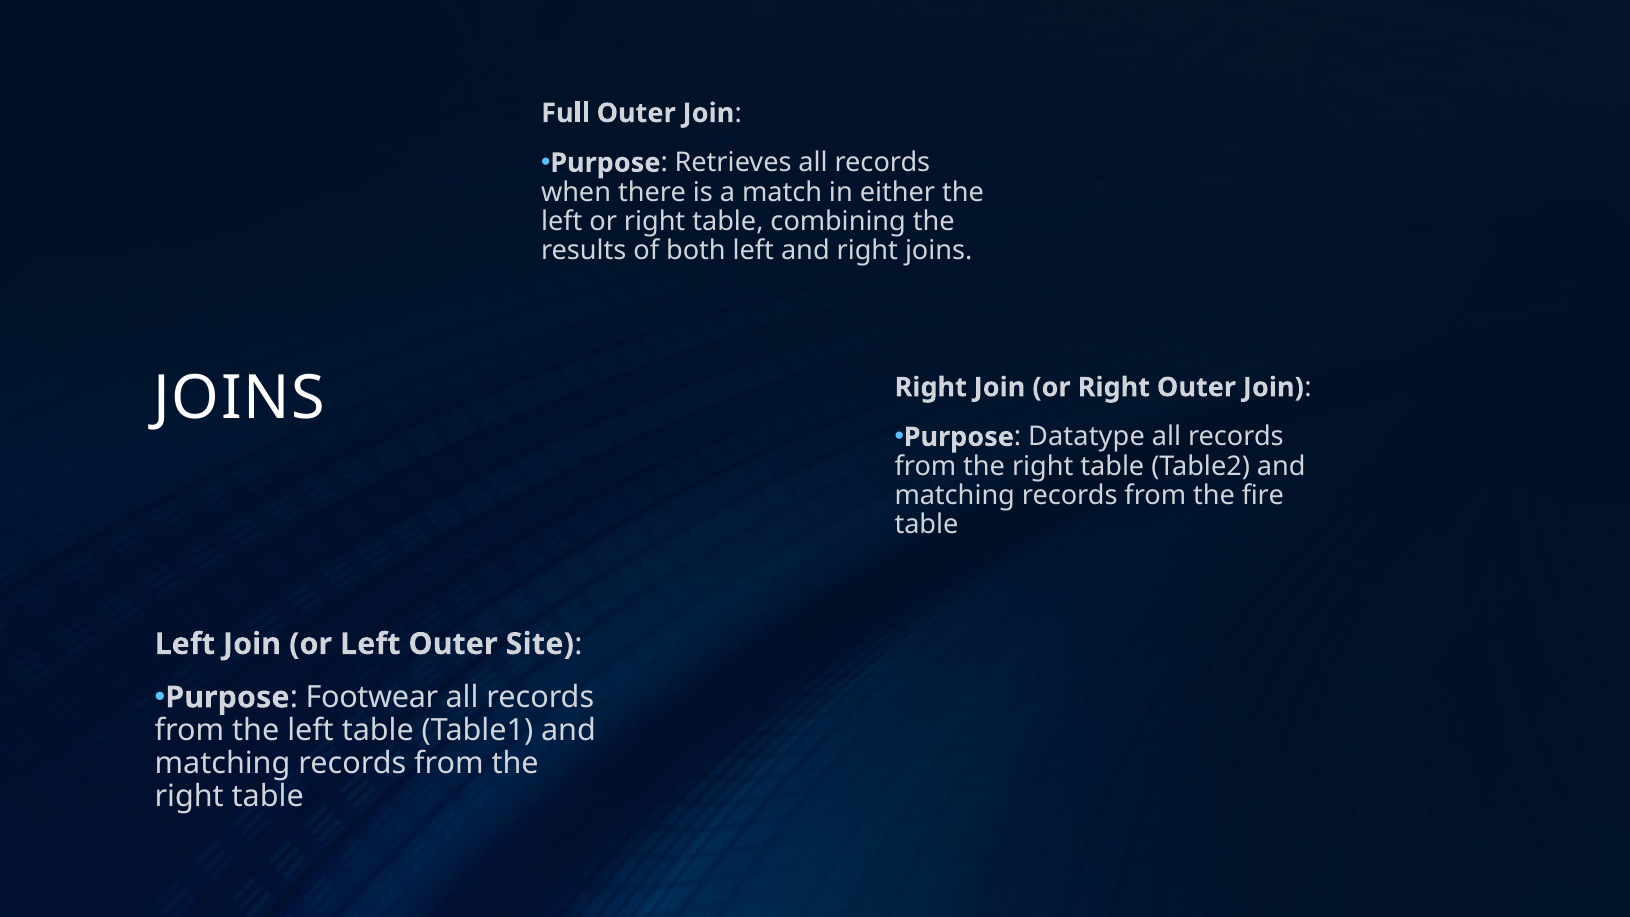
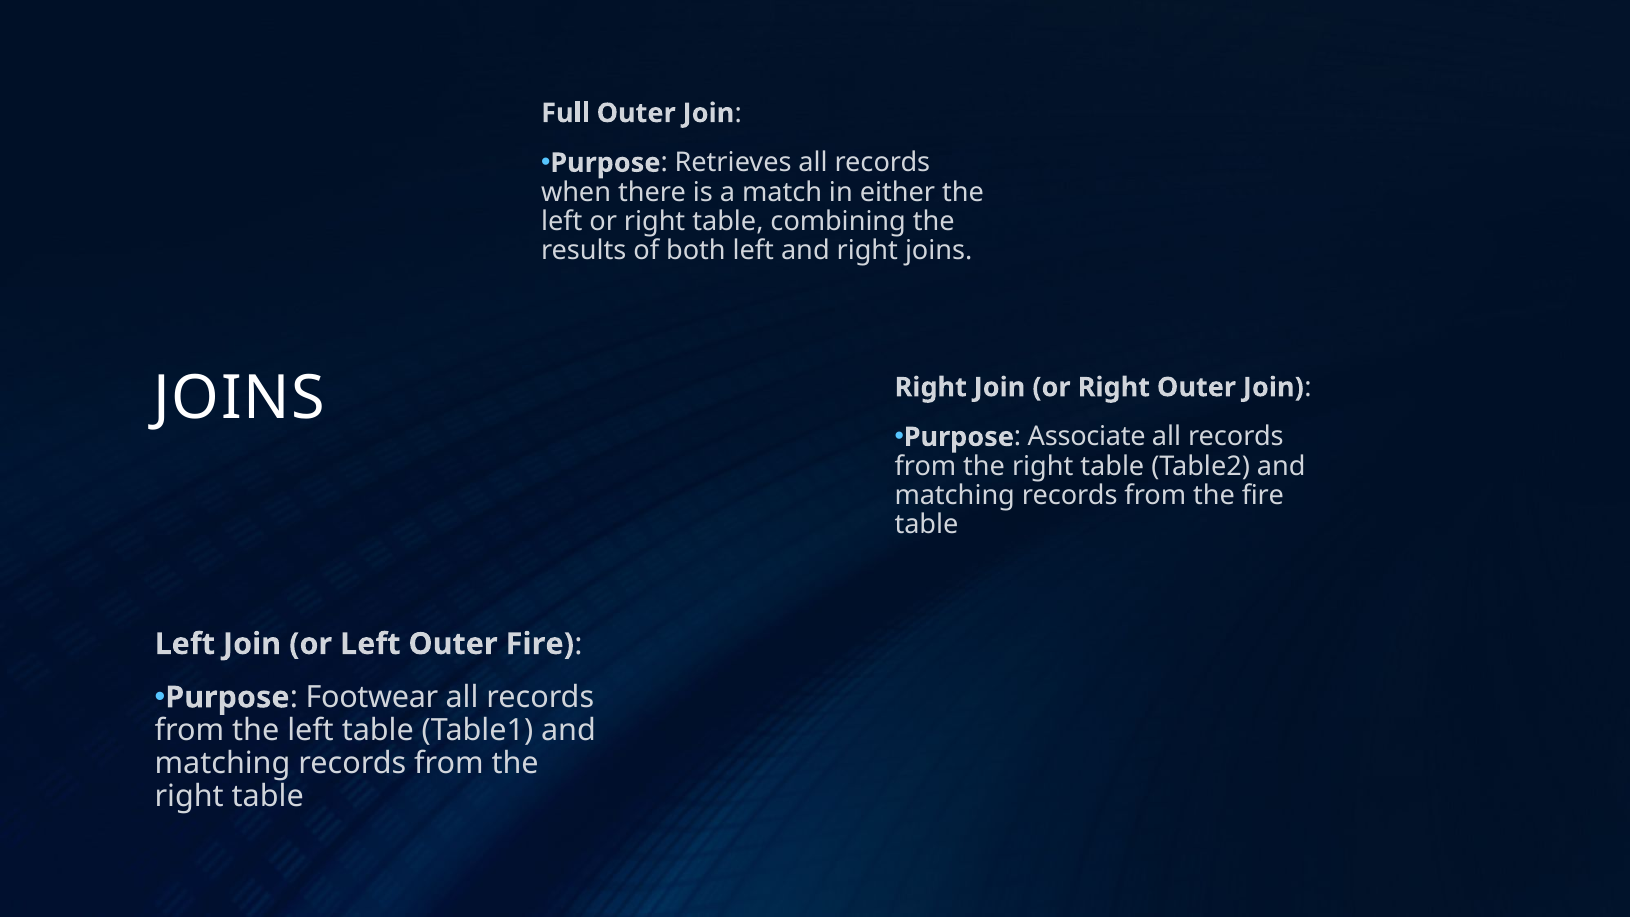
Datatype: Datatype -> Associate
Outer Site: Site -> Fire
